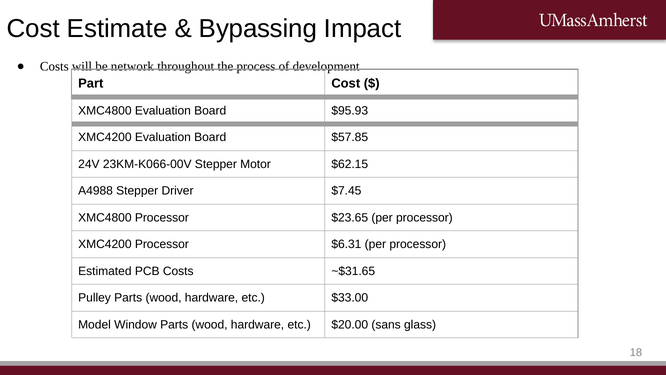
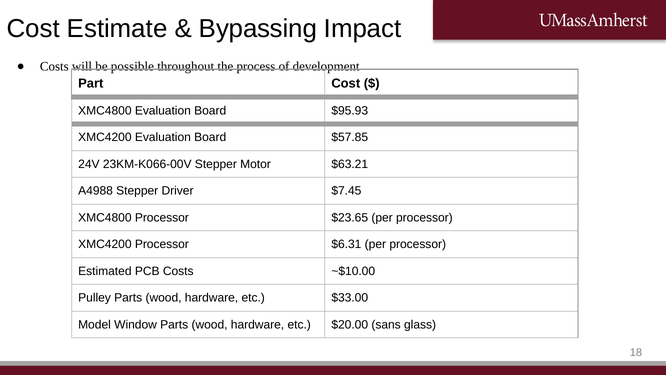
network: network -> possible
$62.15: $62.15 -> $63.21
~$31.65: ~$31.65 -> ~$10.00
